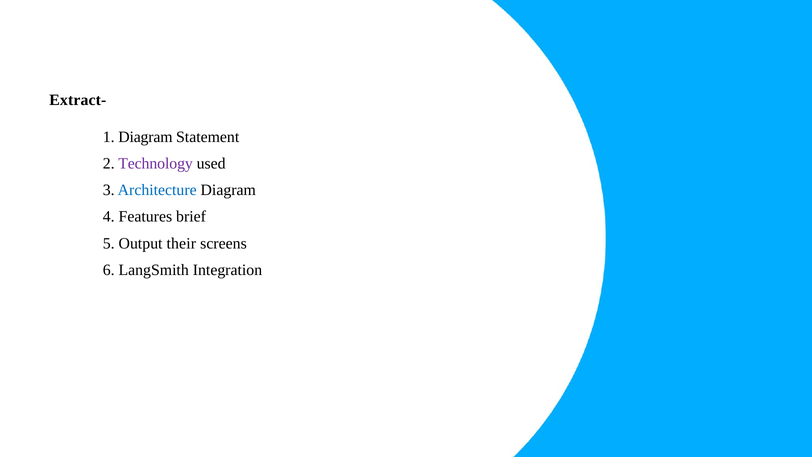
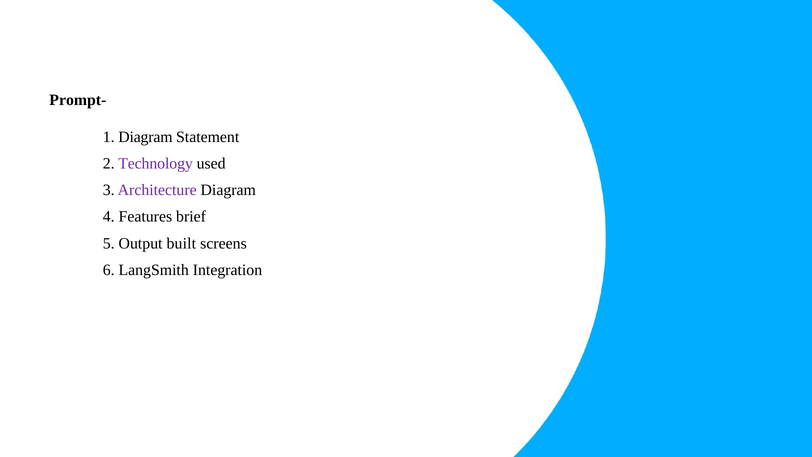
Extract-: Extract- -> Prompt-
Architecture colour: blue -> purple
their: their -> built
